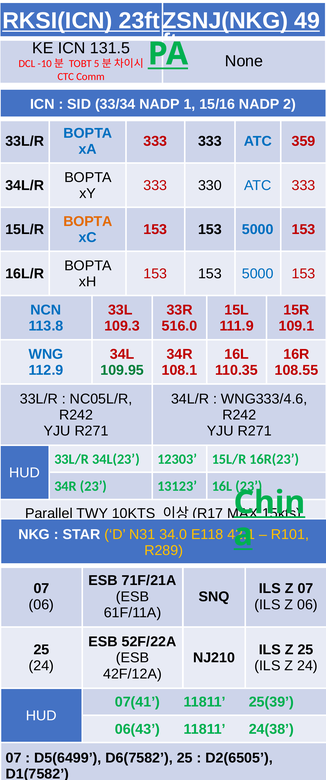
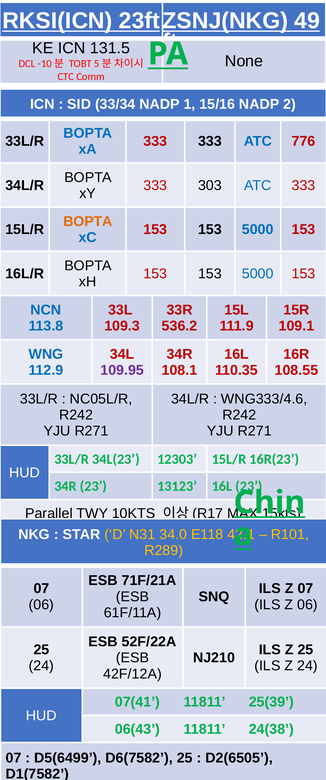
359: 359 -> 776
330: 330 -> 303
516.0: 516.0 -> 536.2
109.95 colour: green -> purple
